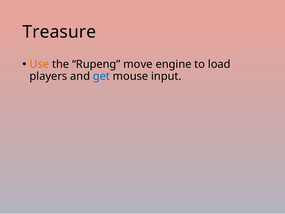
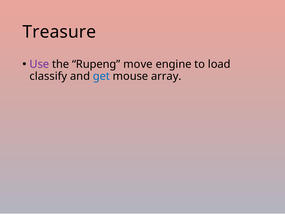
Use colour: orange -> purple
players: players -> classify
input: input -> array
